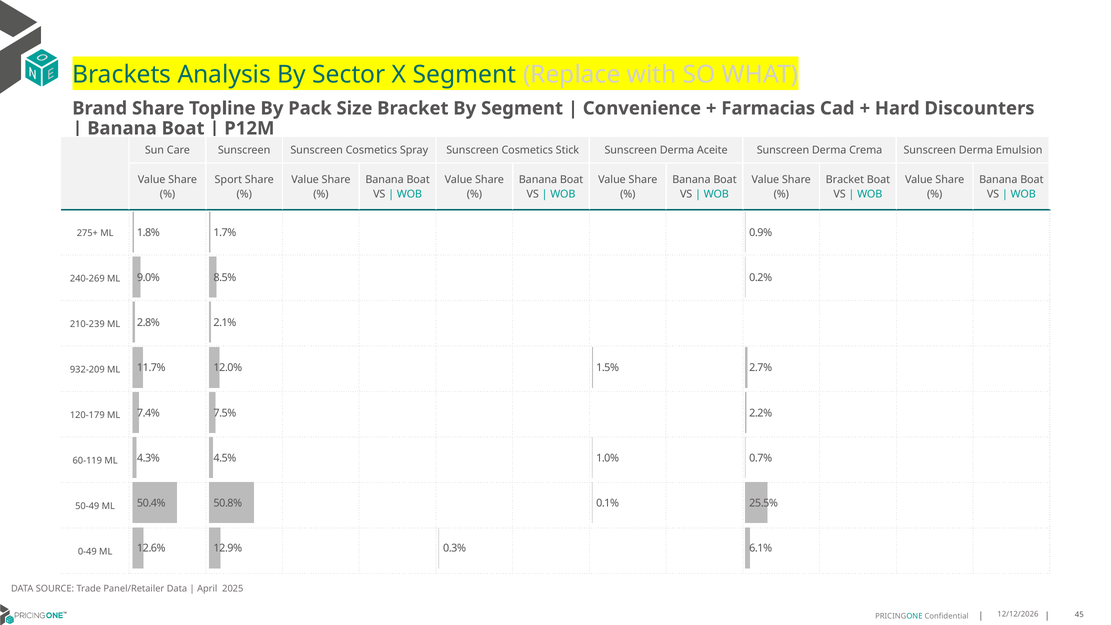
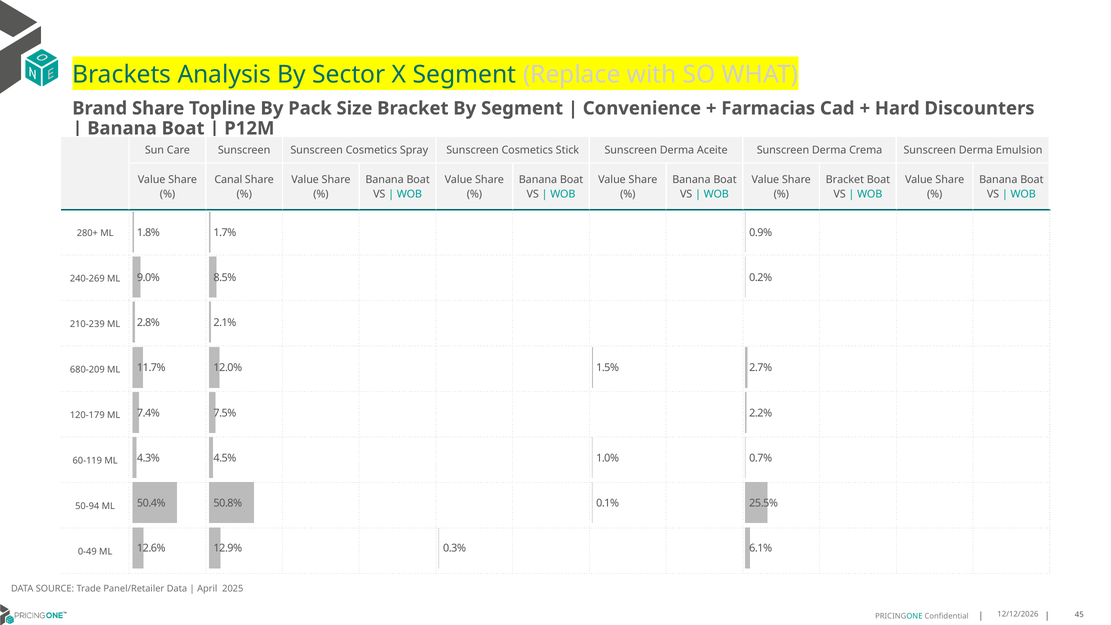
Sport: Sport -> Canal
275+: 275+ -> 280+
932-209: 932-209 -> 680-209
50-49: 50-49 -> 50-94
